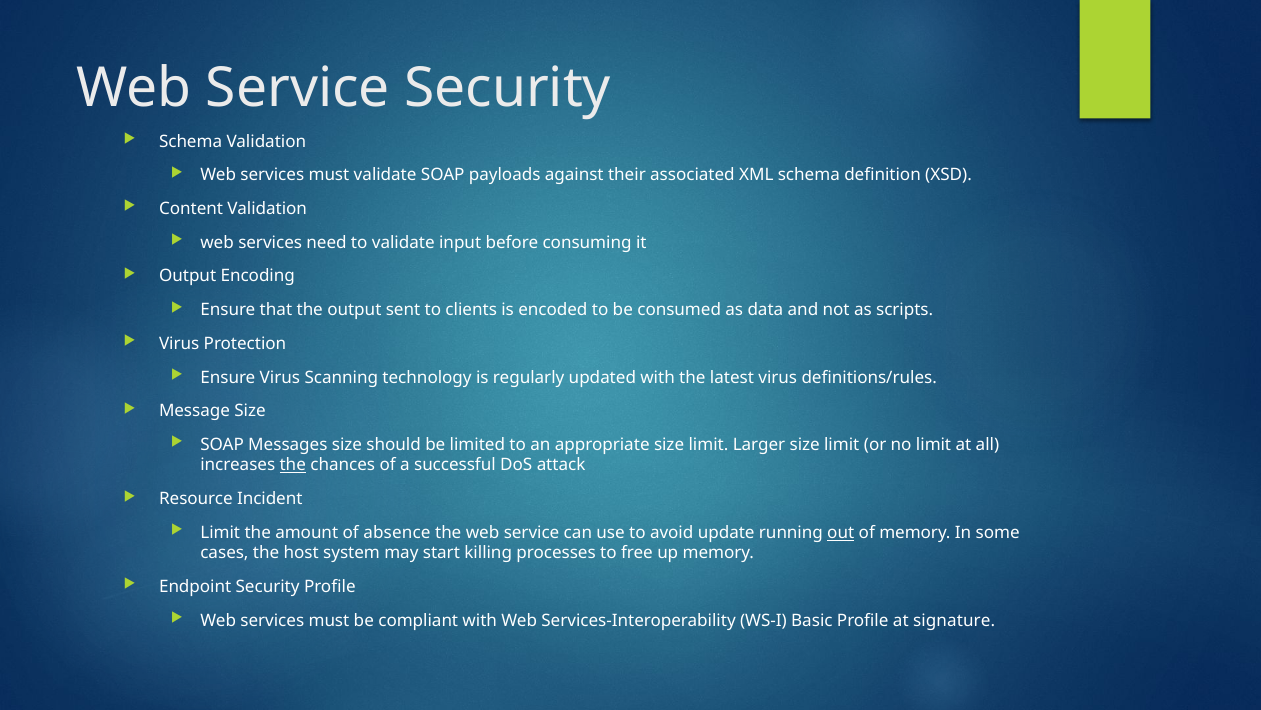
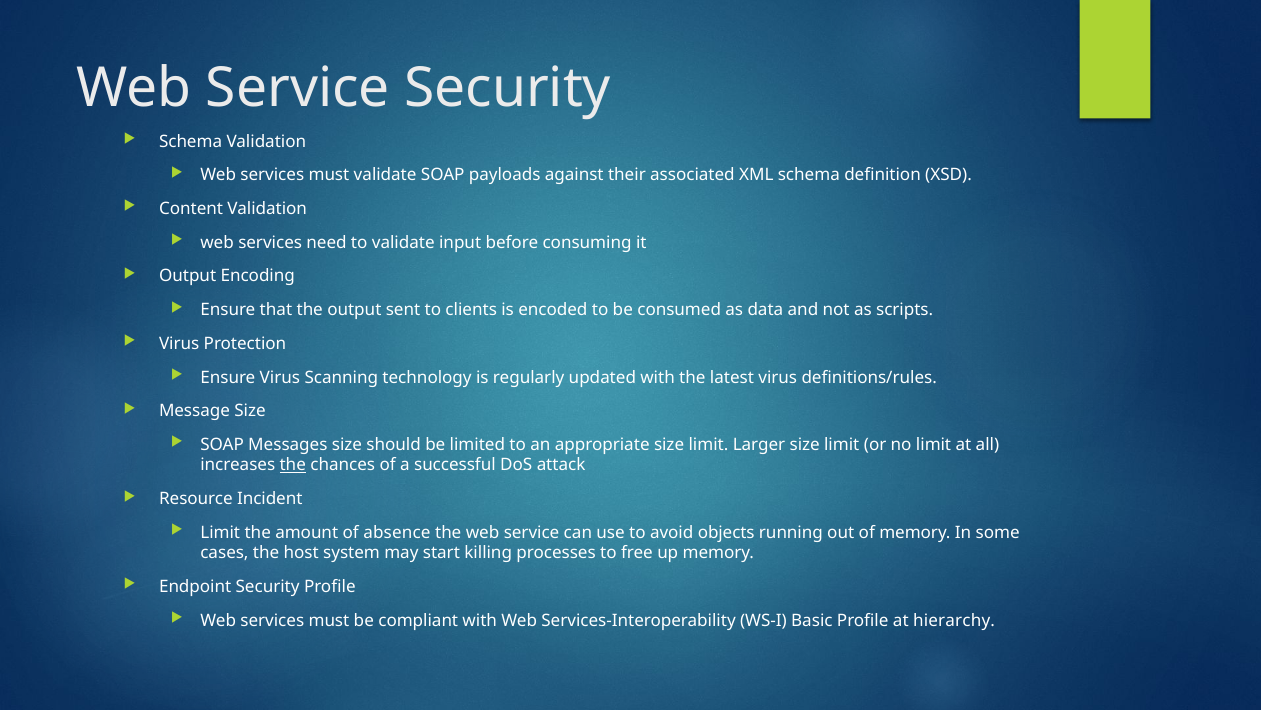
update: update -> objects
out underline: present -> none
signature: signature -> hierarchy
